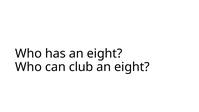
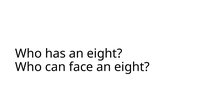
club: club -> face
